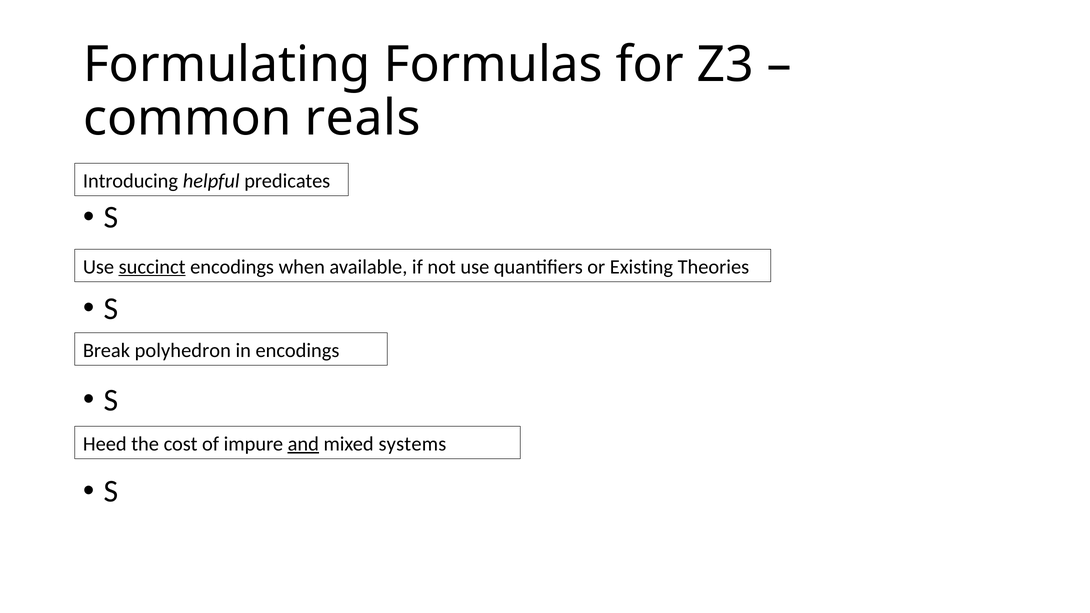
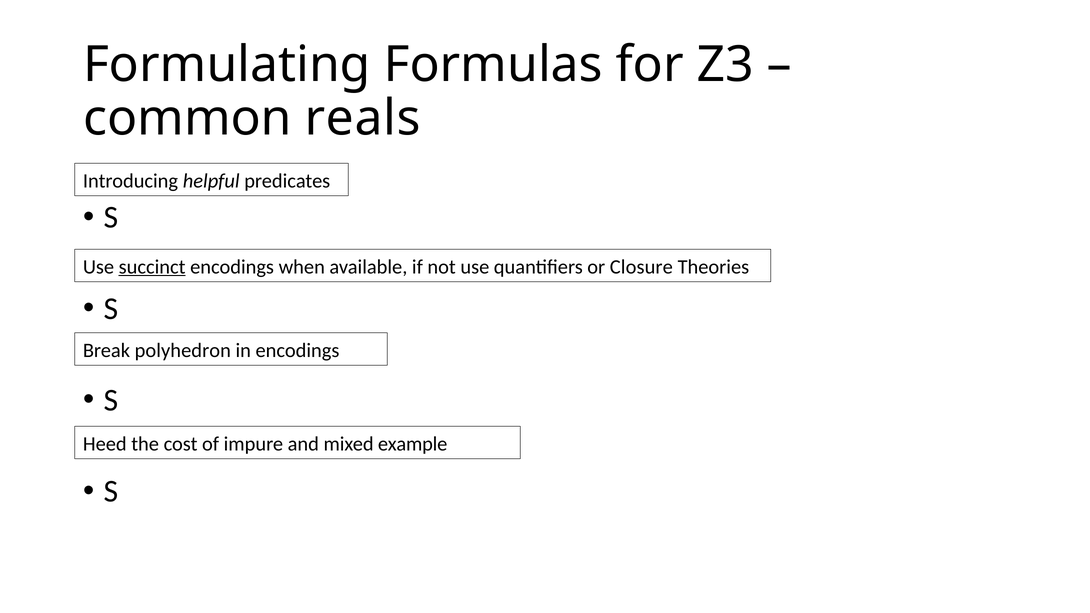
Existing: Existing -> Closure
and underline: present -> none
systems: systems -> example
